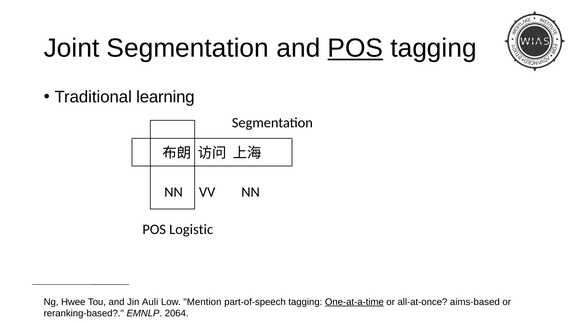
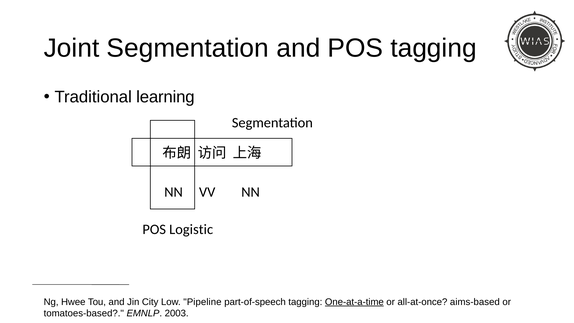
POS at (355, 48) underline: present -> none
Auli: Auli -> City
Mention: Mention -> Pipeline
reranking-based: reranking-based -> tomatoes-based
2064: 2064 -> 2003
